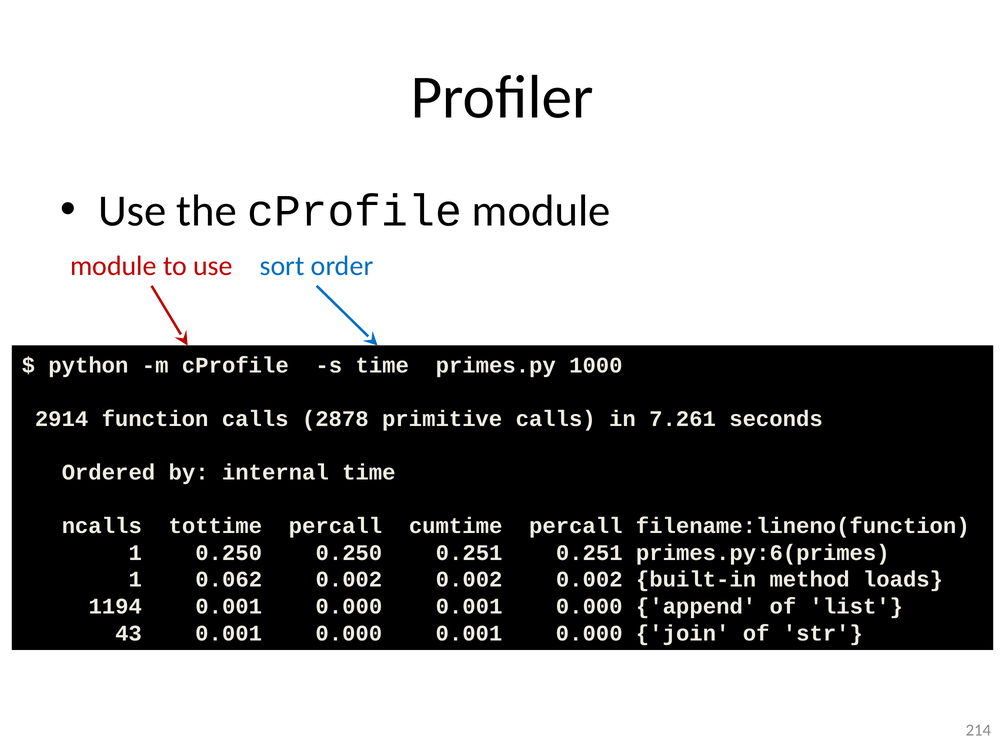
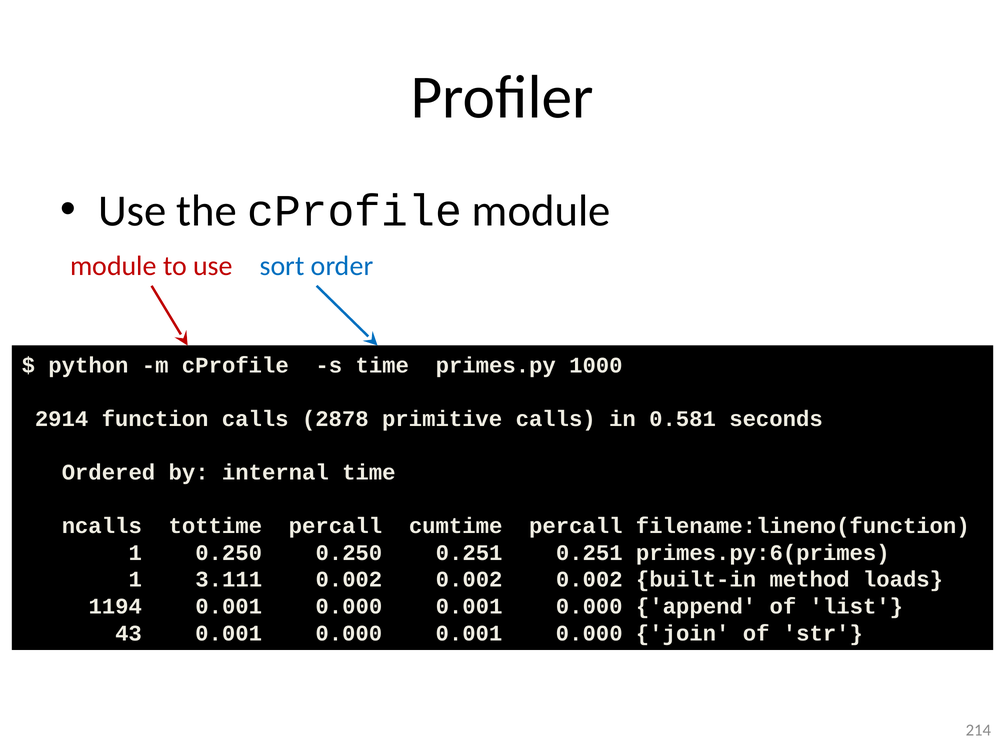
7.261: 7.261 -> 0.581
0.062: 0.062 -> 3.111
